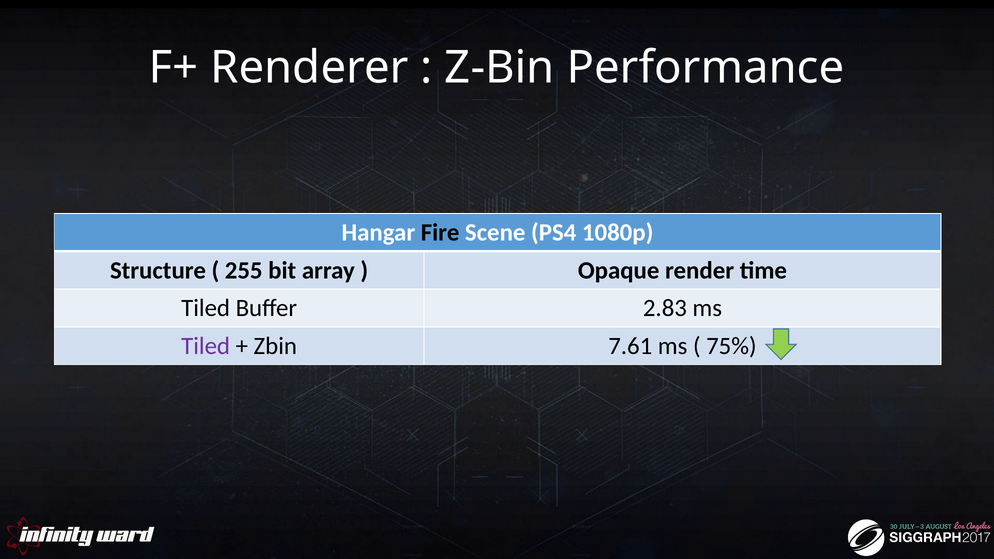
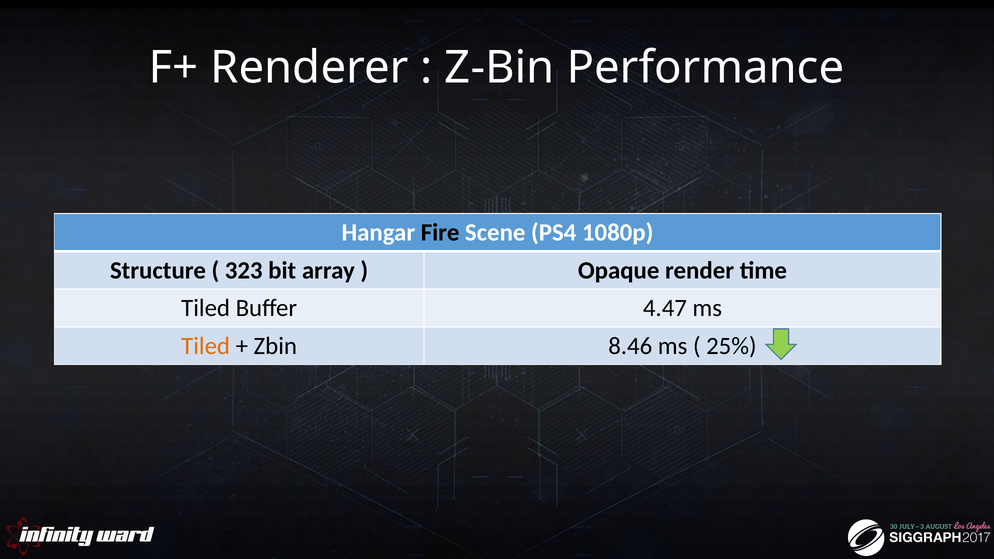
255: 255 -> 323
2.83: 2.83 -> 4.47
Tiled at (206, 346) colour: purple -> orange
7.61: 7.61 -> 8.46
75%: 75% -> 25%
